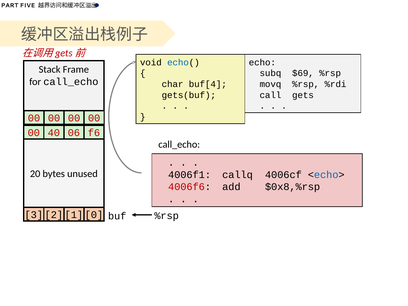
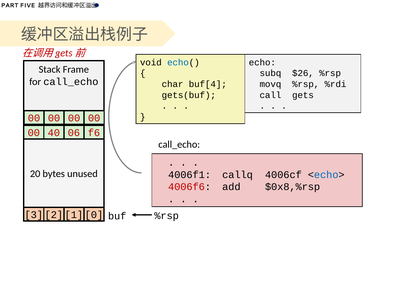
$69: $69 -> $26
